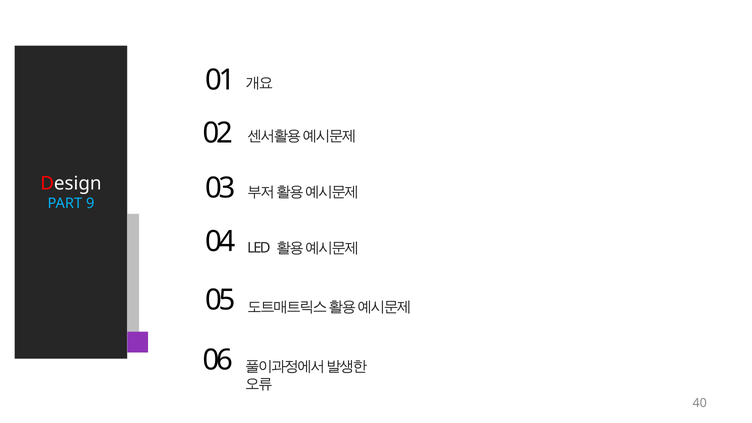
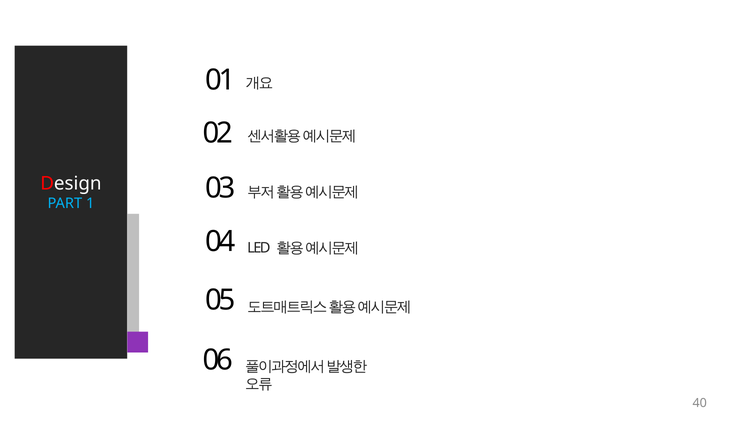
9: 9 -> 1
